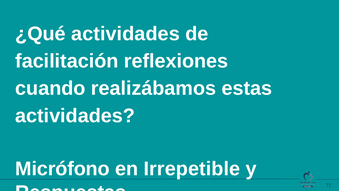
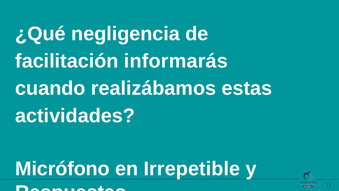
¿Qué actividades: actividades -> negligencia
reflexiones: reflexiones -> informarás
